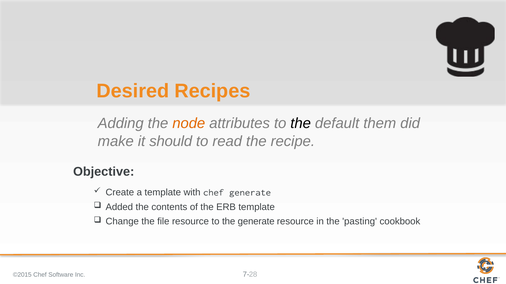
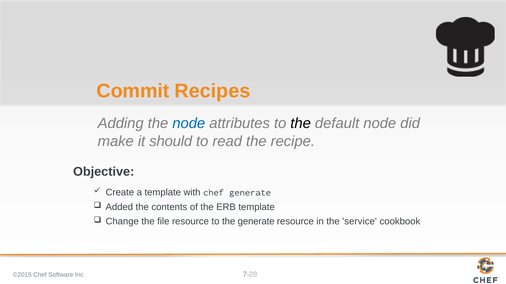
Desired: Desired -> Commit
node at (189, 124) colour: orange -> blue
default them: them -> node
pasting: pasting -> service
